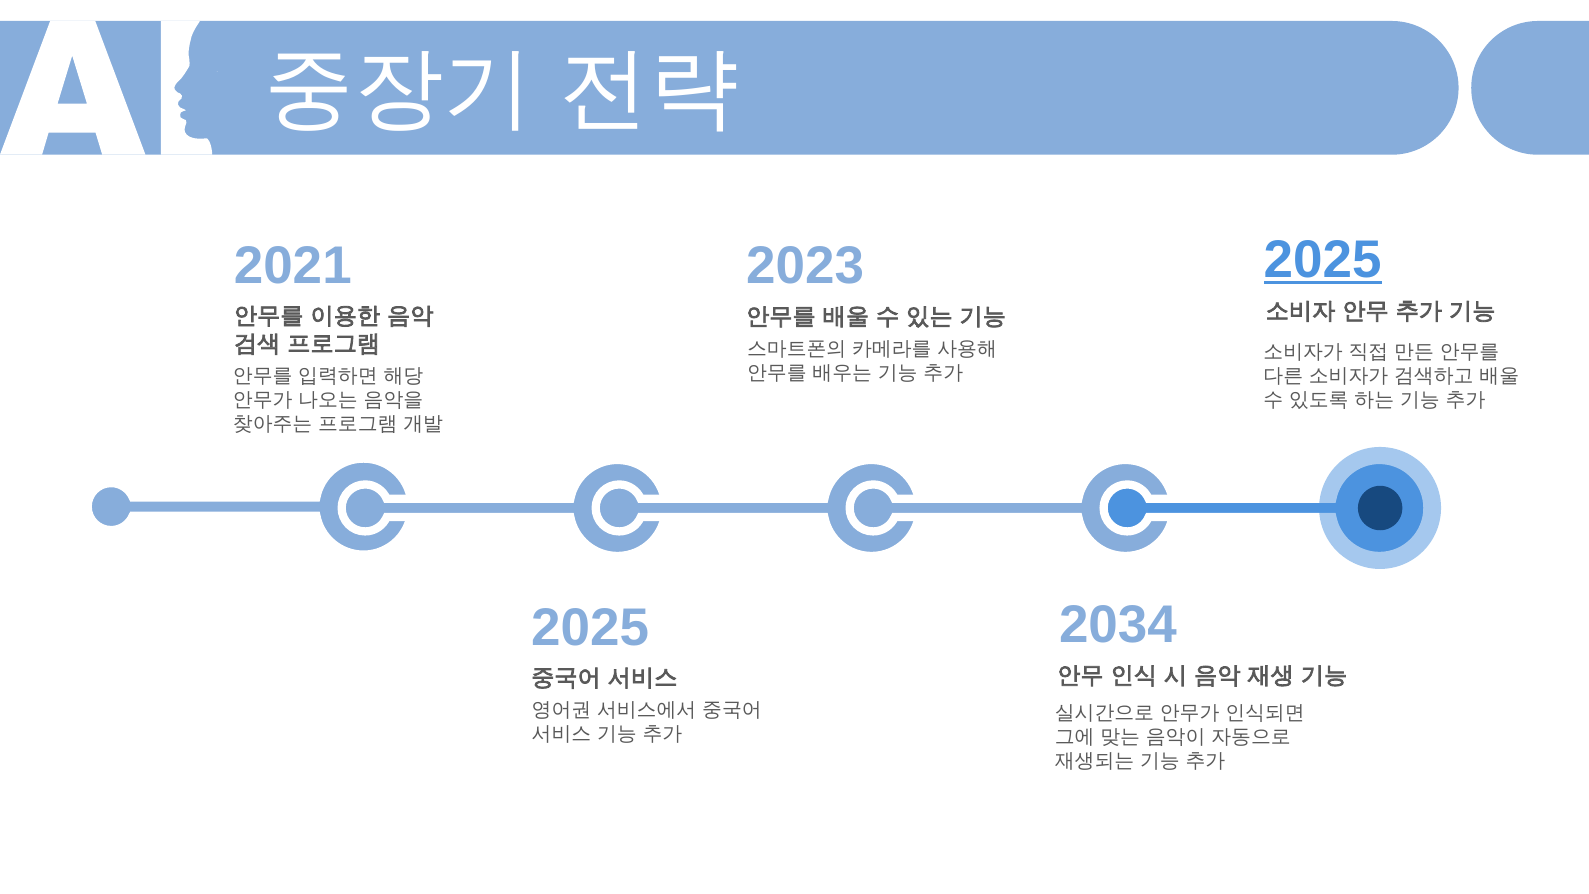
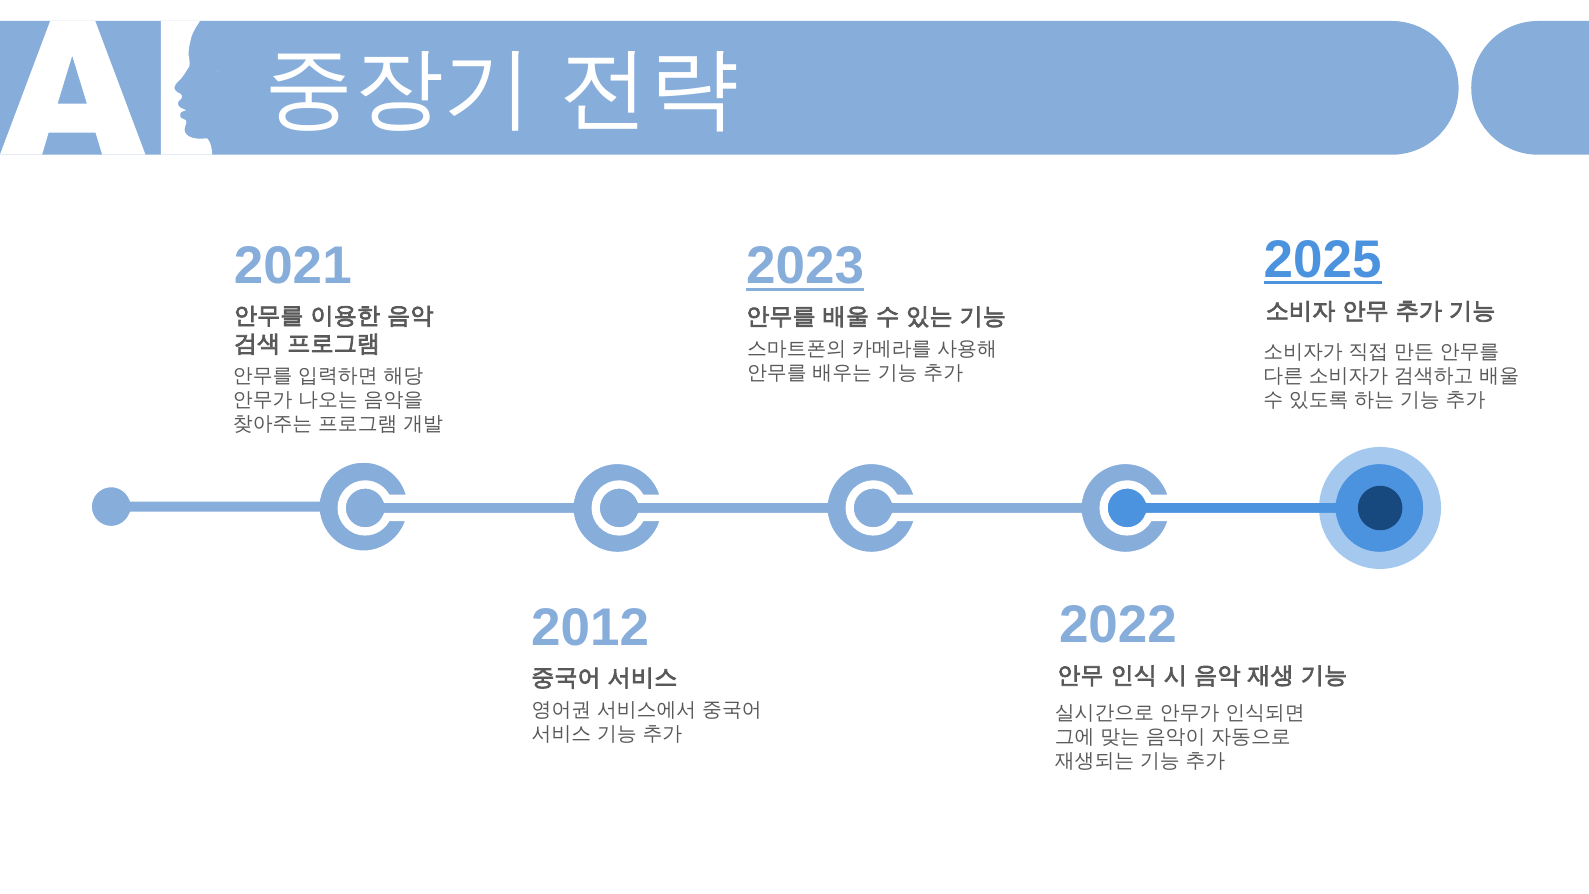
2023 underline: none -> present
2034: 2034 -> 2022
2025 at (590, 628): 2025 -> 2012
